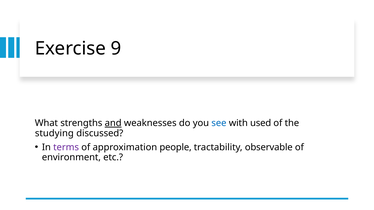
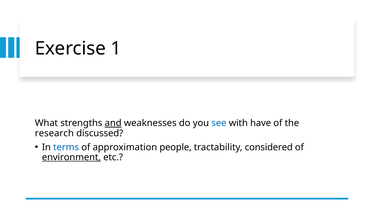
9: 9 -> 1
used: used -> have
studying: studying -> research
terms colour: purple -> blue
observable: observable -> considered
environment underline: none -> present
